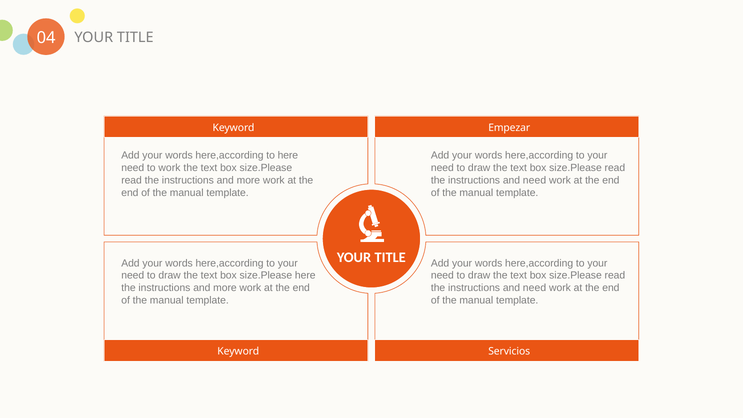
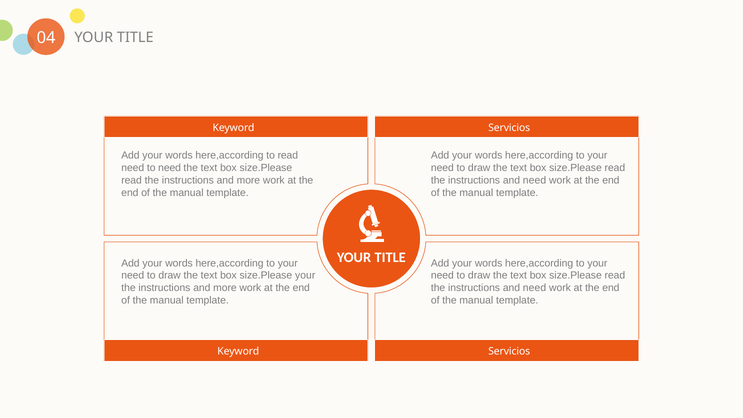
Empezar at (509, 128): Empezar -> Servicios
to here: here -> read
to work: work -> need
size.Please here: here -> your
